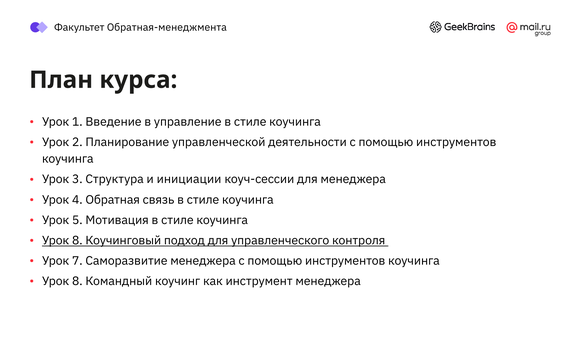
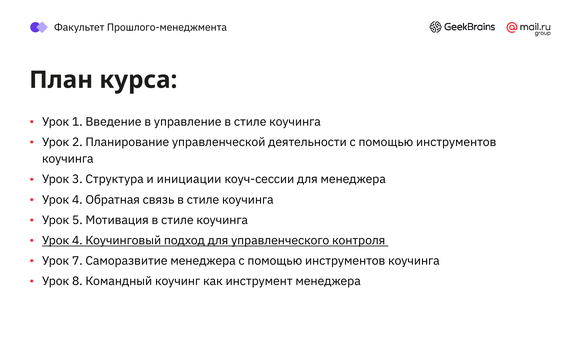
Обратная-менеджмента: Обратная-менеджмента -> Прошлого-менеджмента
8 at (77, 240): 8 -> 4
